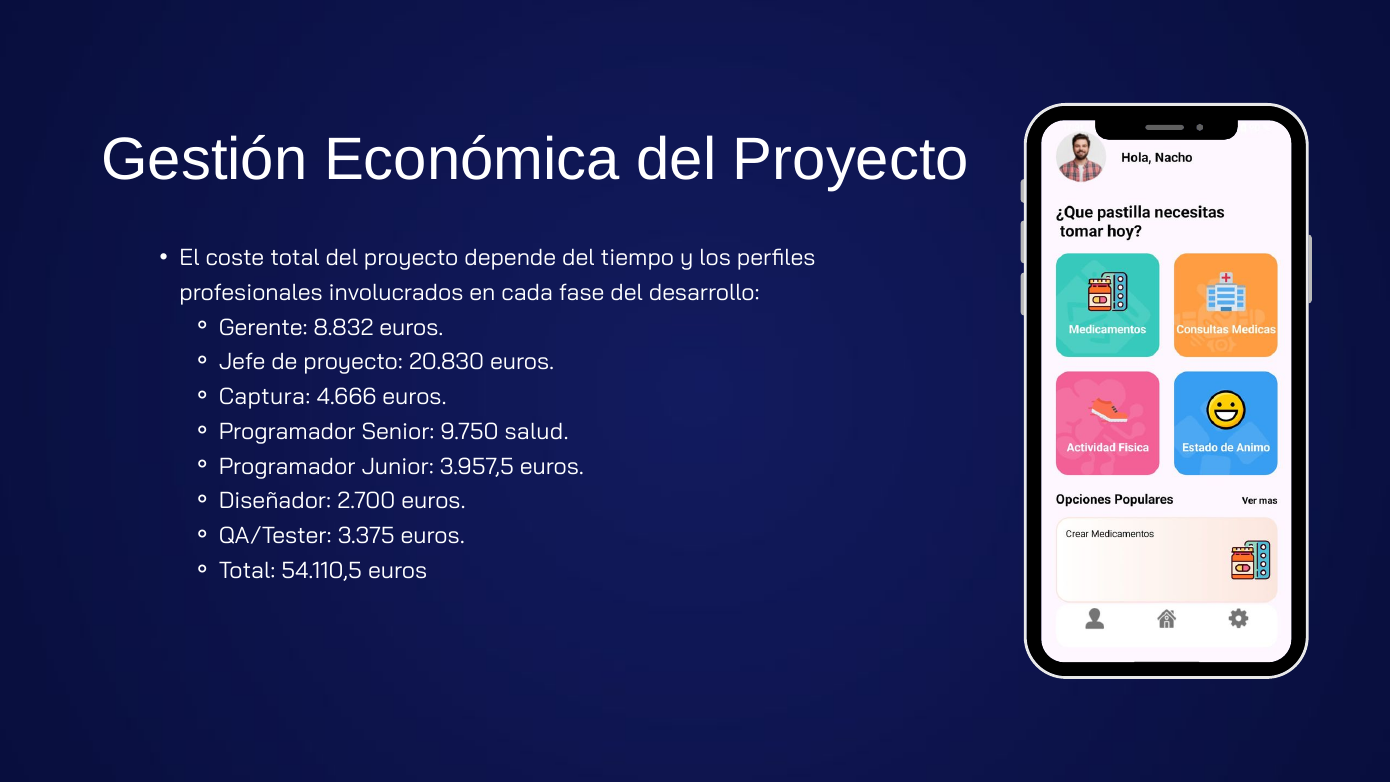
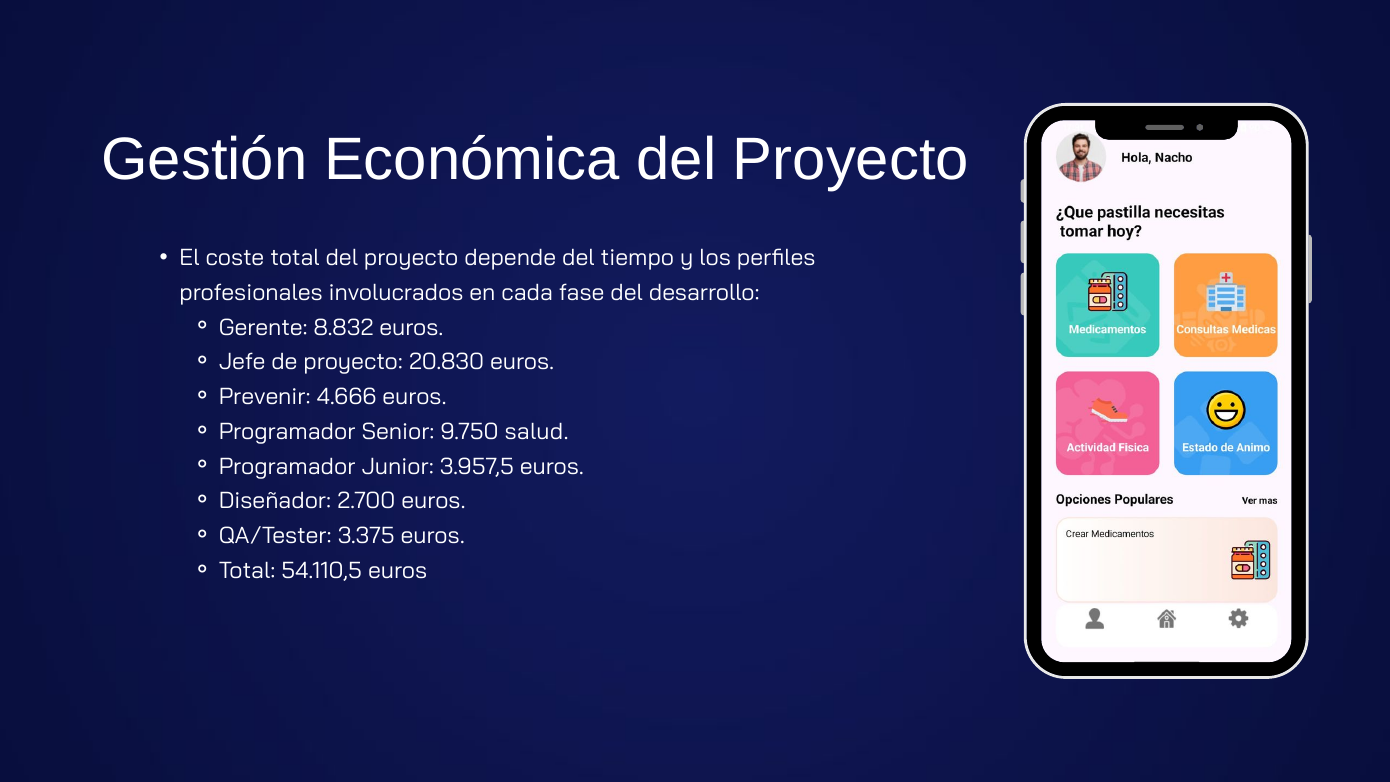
Captura: Captura -> Prevenir
